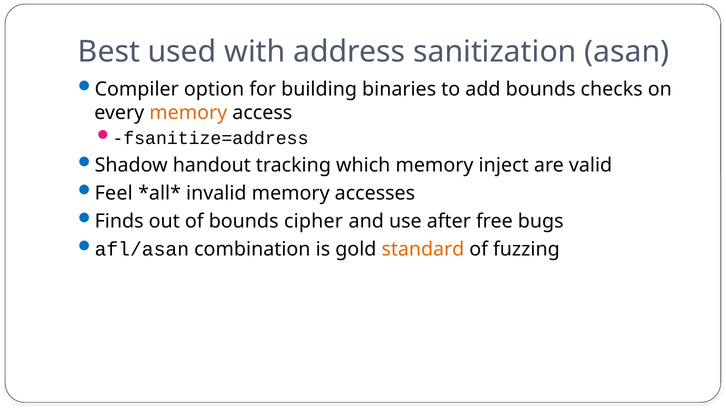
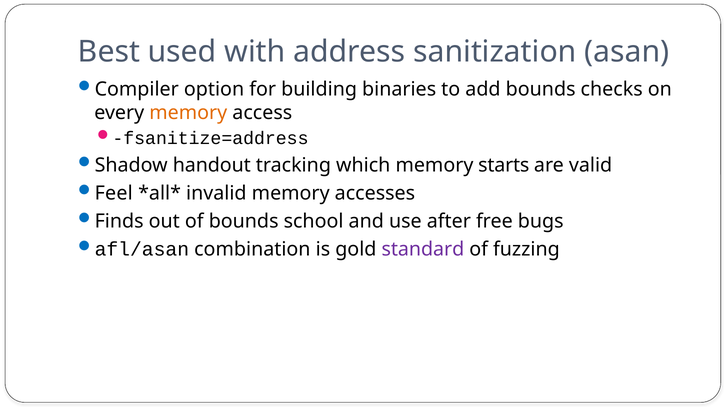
inject: inject -> starts
cipher: cipher -> school
standard colour: orange -> purple
